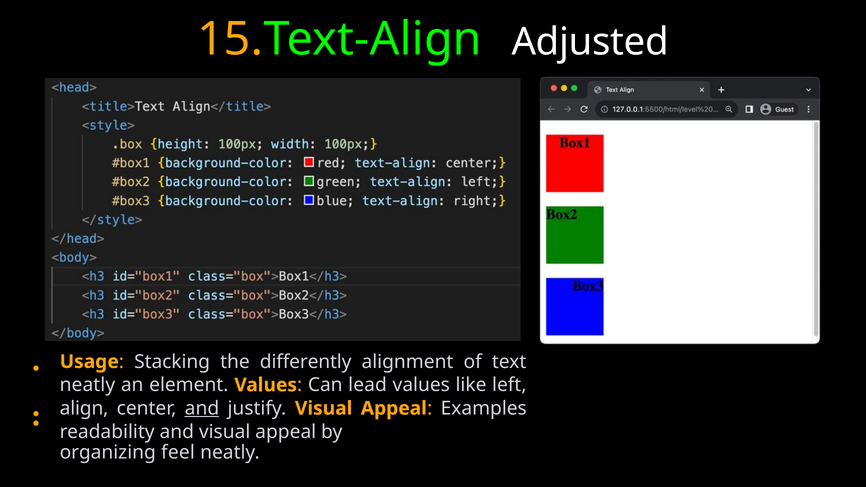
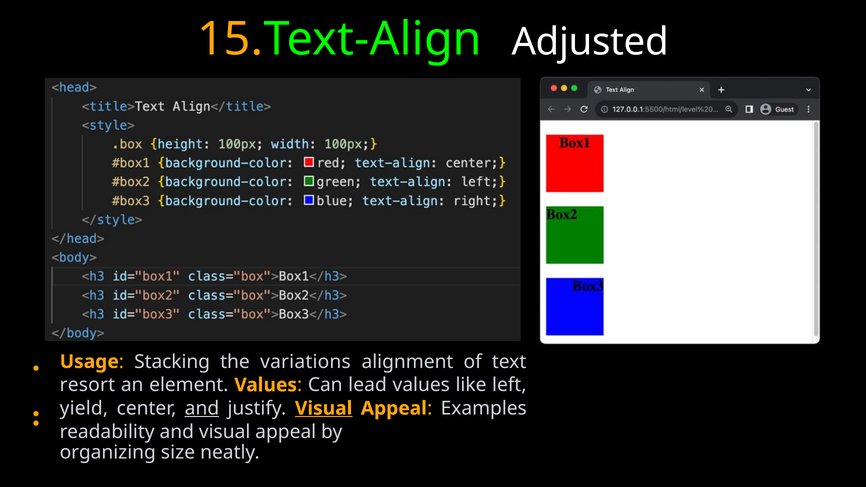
differently: differently -> variations
neatly at (87, 385): neatly -> resort
align: align -> yield
Visual at (324, 408) underline: none -> present
feel: feel -> size
